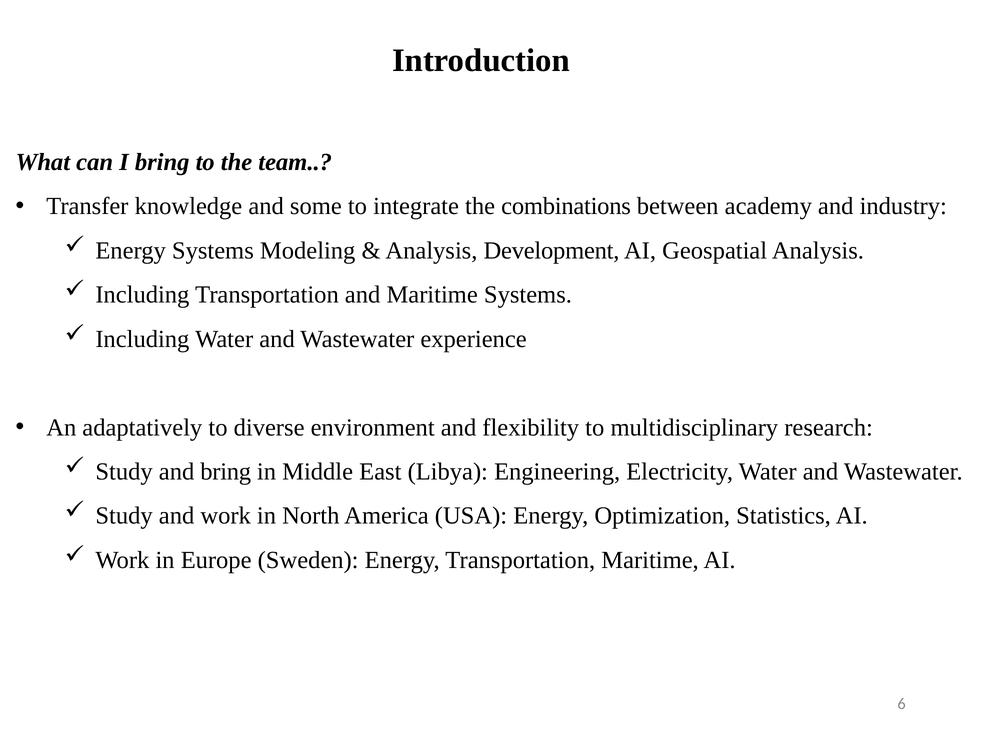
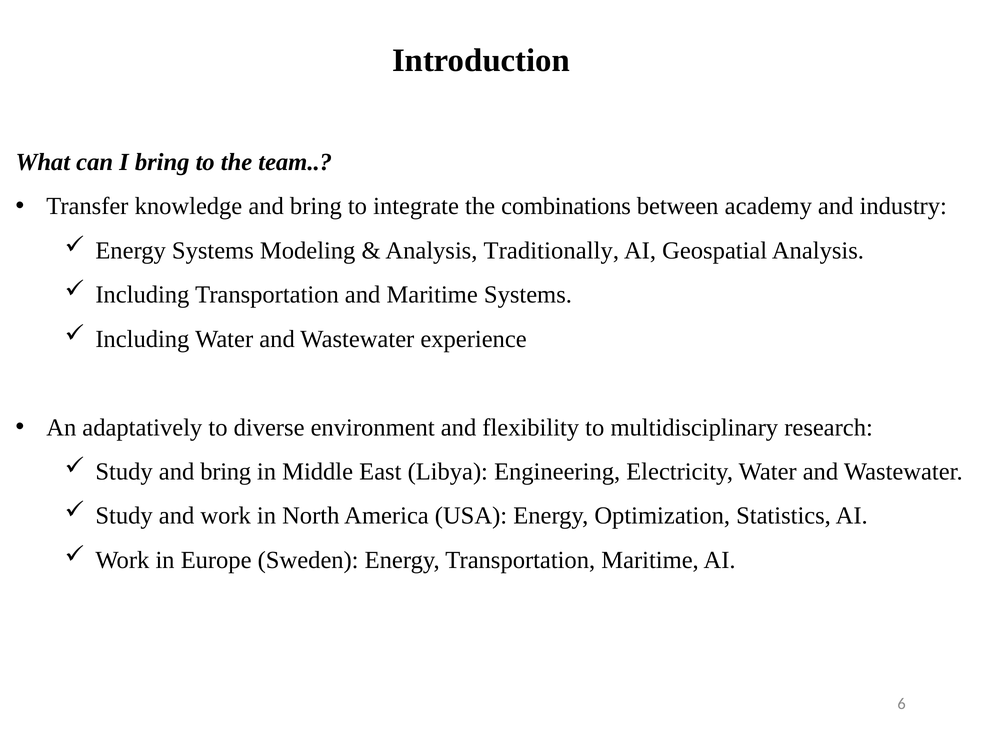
knowledge and some: some -> bring
Development: Development -> Traditionally
